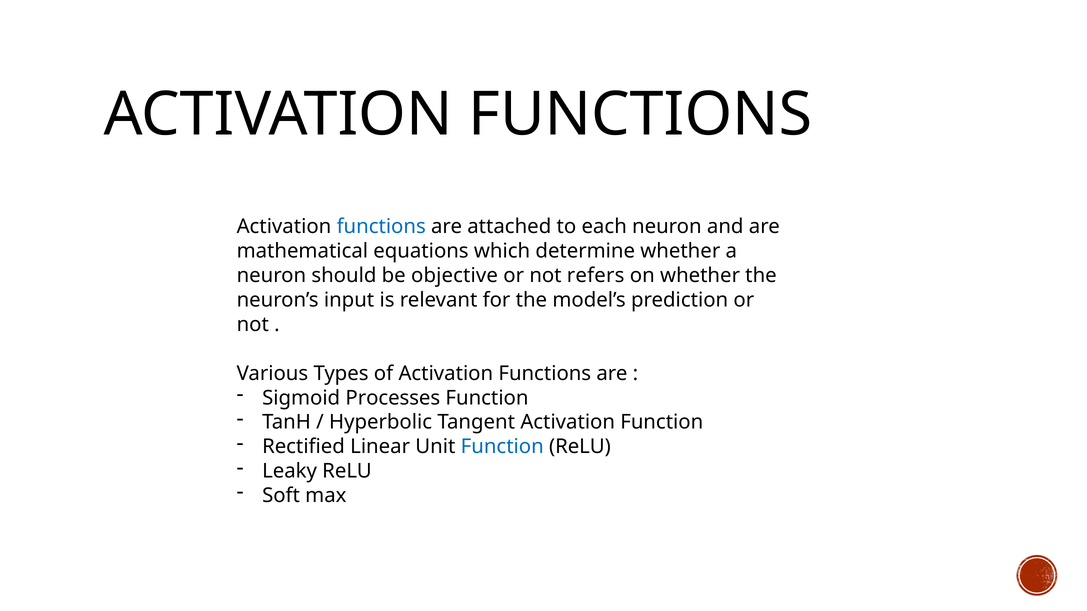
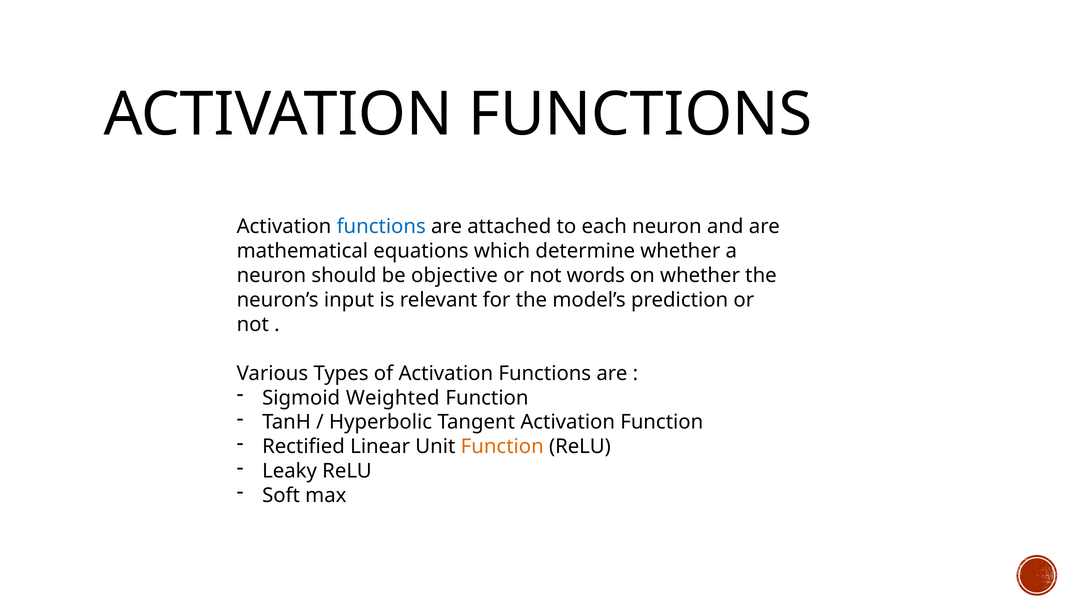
refers: refers -> words
Processes: Processes -> Weighted
Function at (502, 447) colour: blue -> orange
